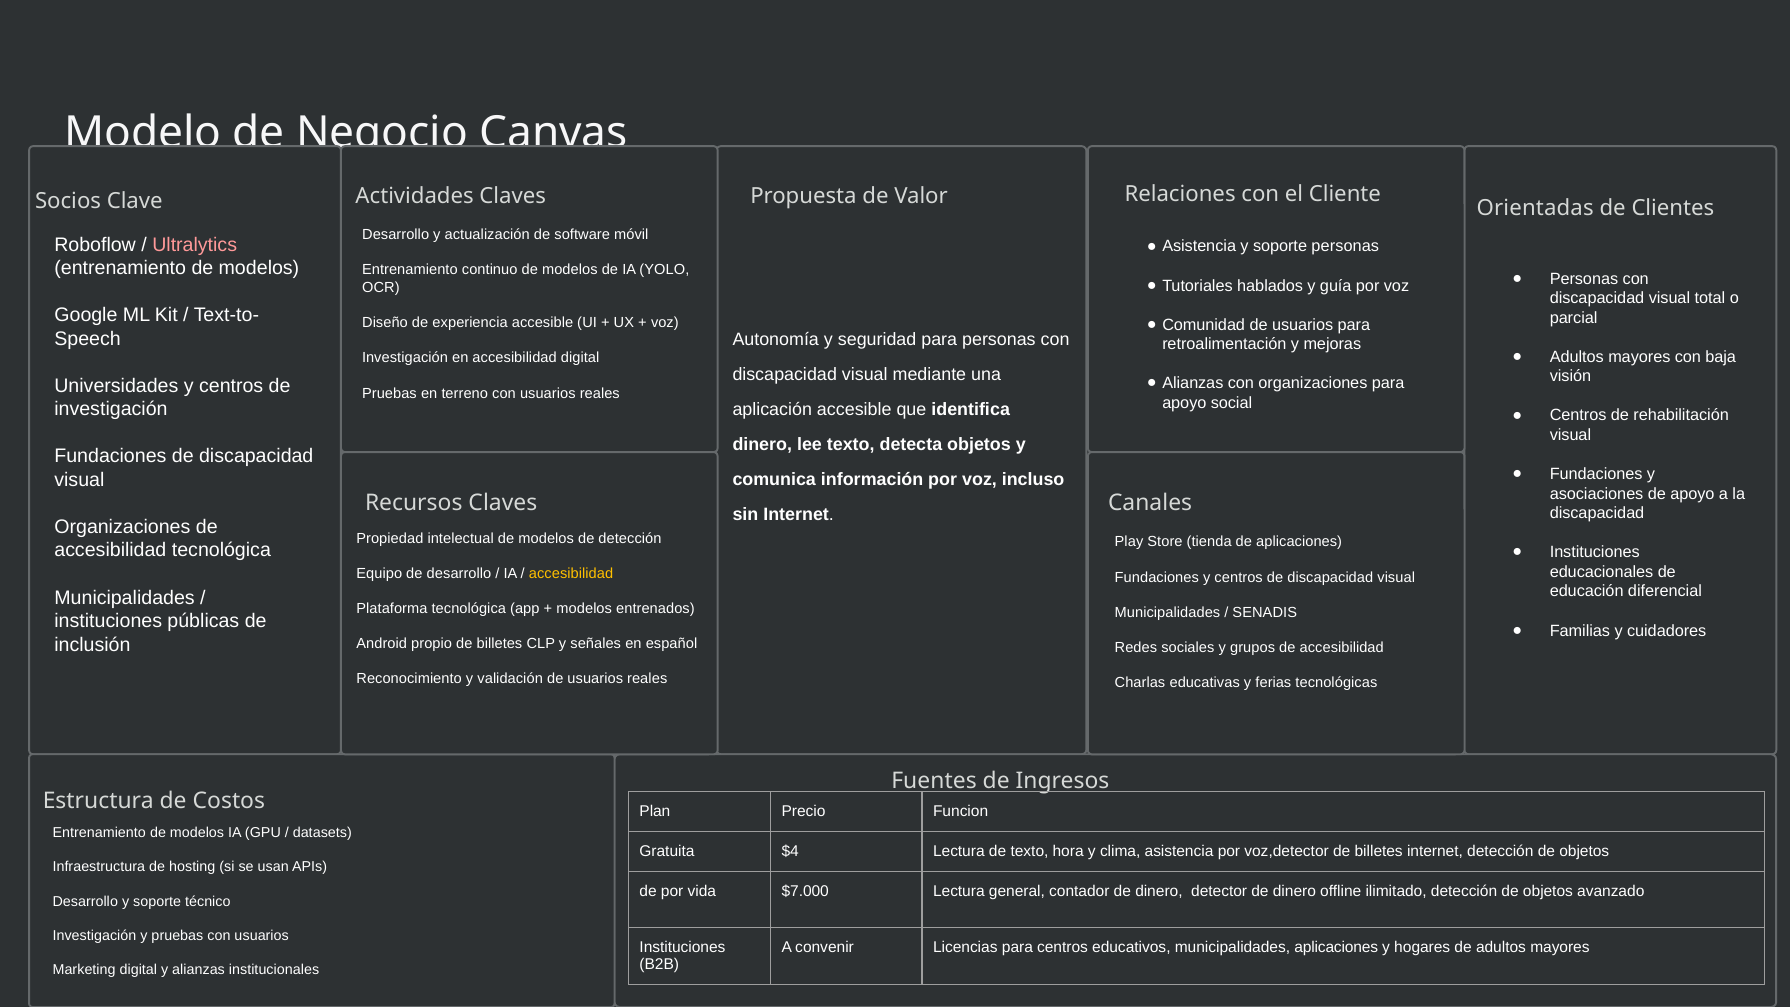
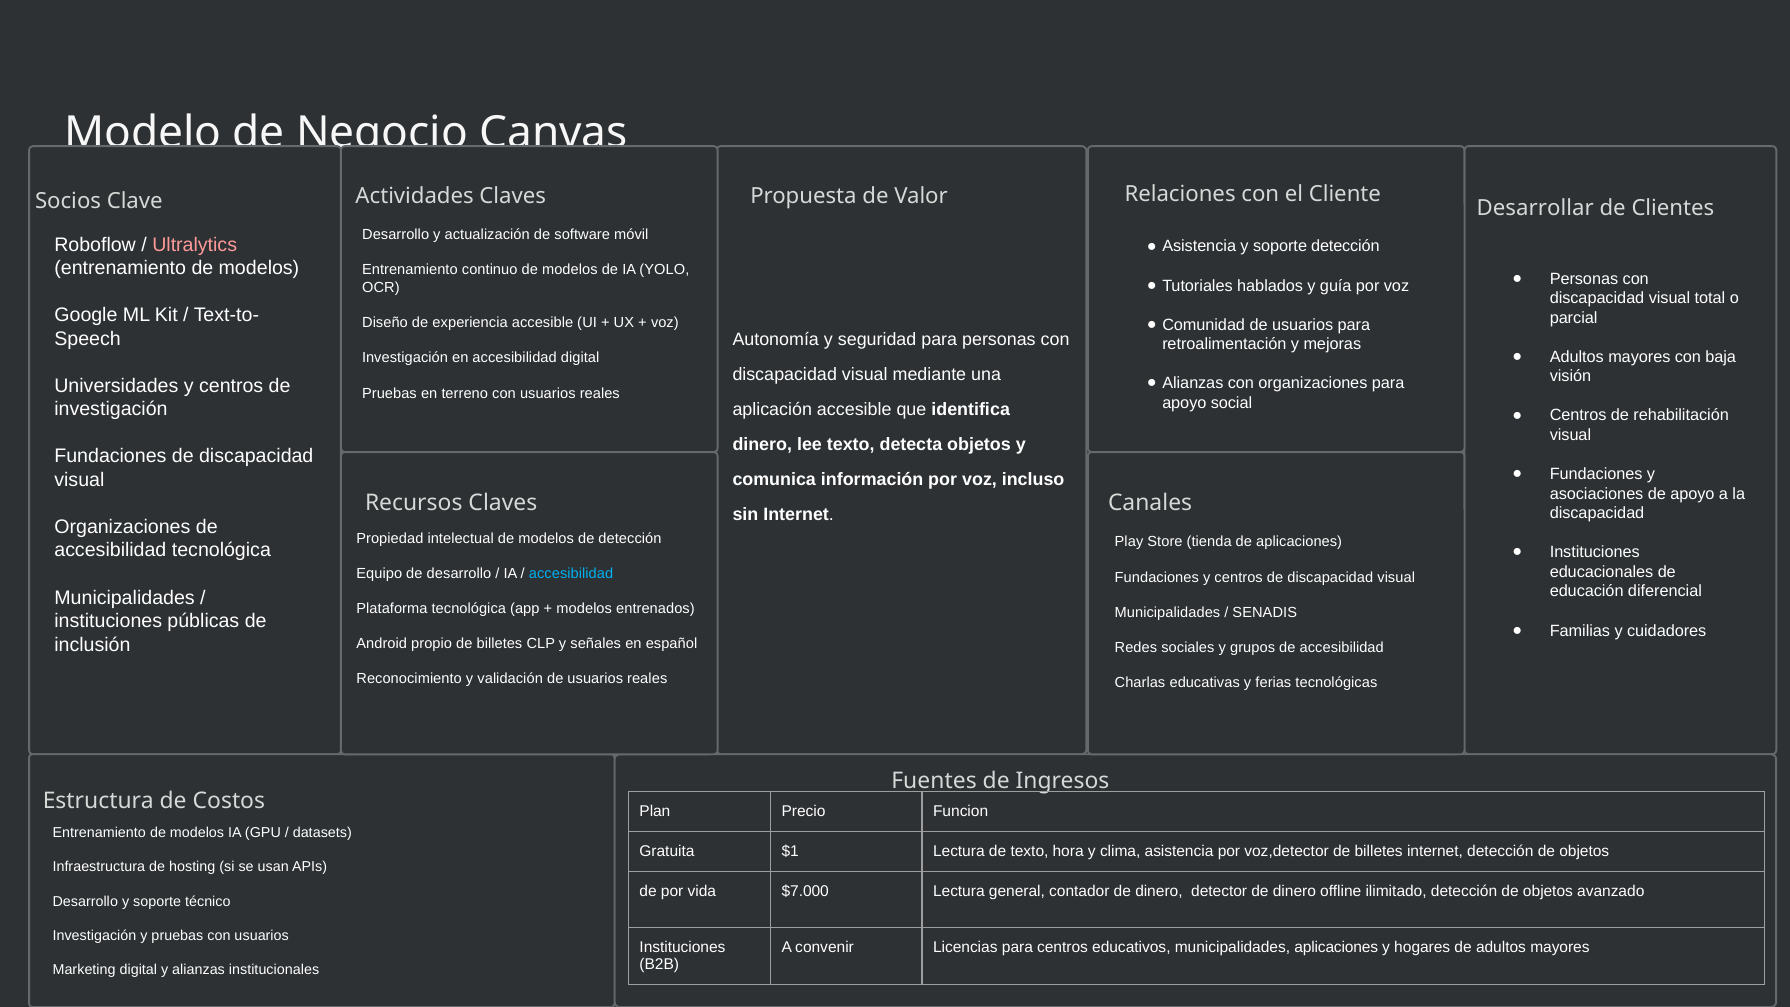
Orientadas: Orientadas -> Desarrollar
soporte personas: personas -> detección
accesibilidad at (571, 573) colour: yellow -> light blue
$4: $4 -> $1
